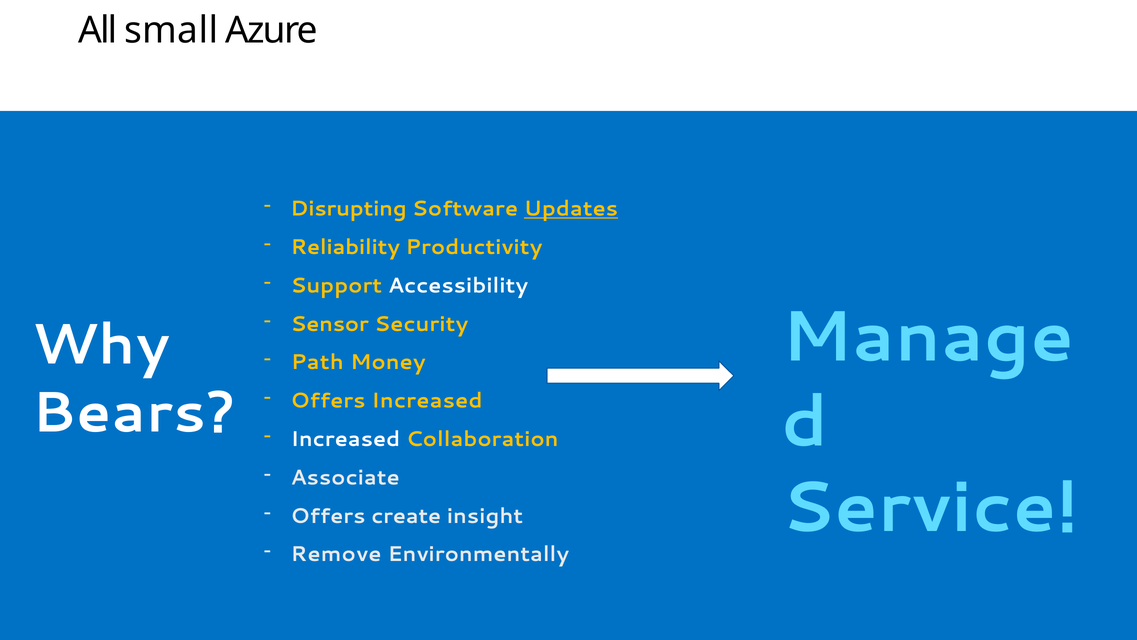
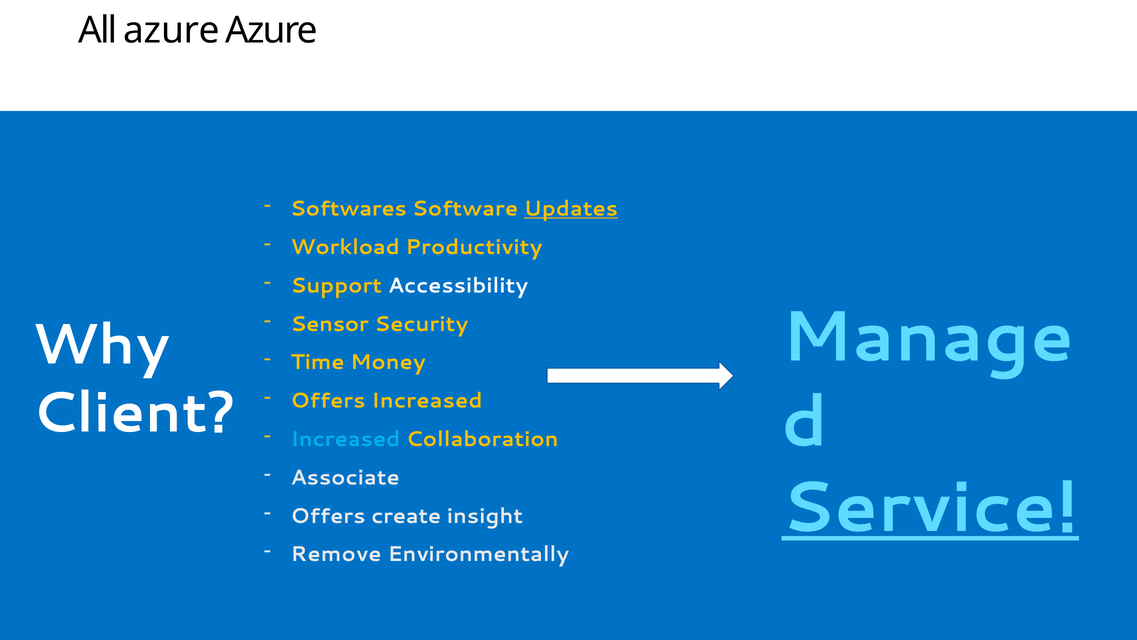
All small: small -> azure
Disrupting: Disrupting -> Softwares
Reliability: Reliability -> Workload
Path: Path -> Time
Bears: Bears -> Client
Increased at (345, 439) colour: white -> light blue
Service underline: none -> present
